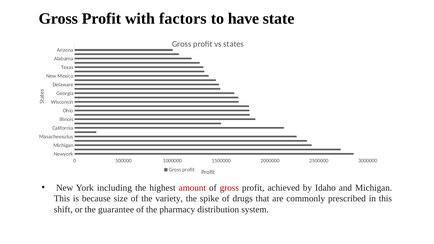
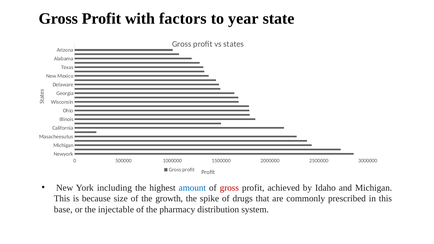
have: have -> year
amount colour: red -> blue
variety: variety -> growth
shift: shift -> base
guarantee: guarantee -> injectable
